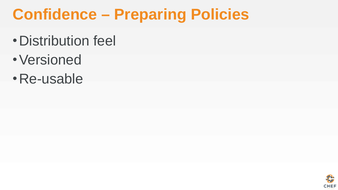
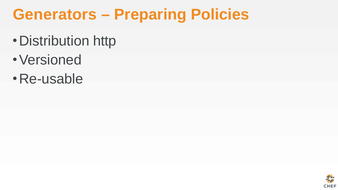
Confidence: Confidence -> Generators
feel: feel -> http
